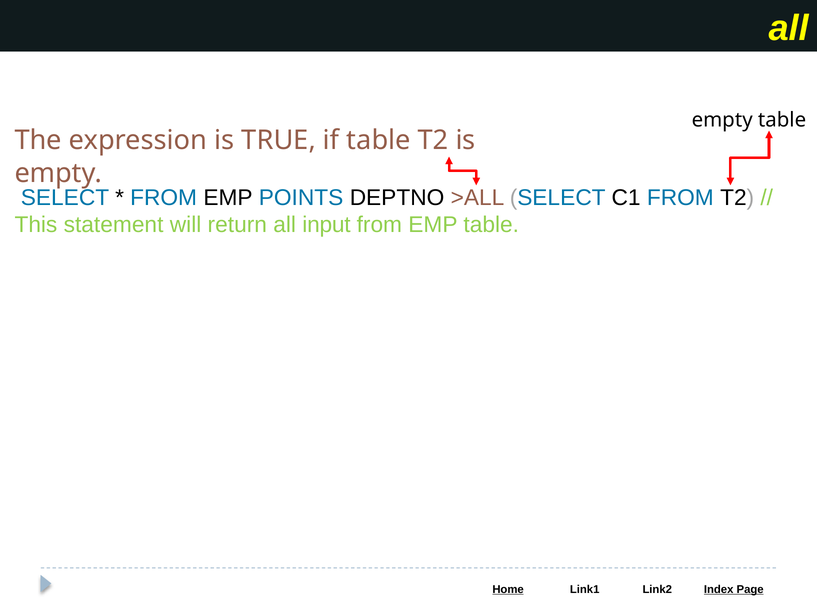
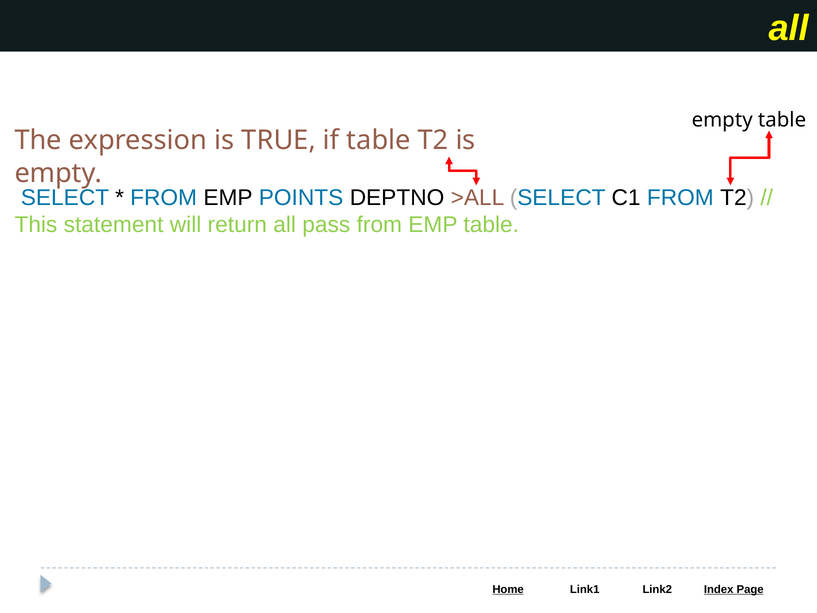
input: input -> pass
